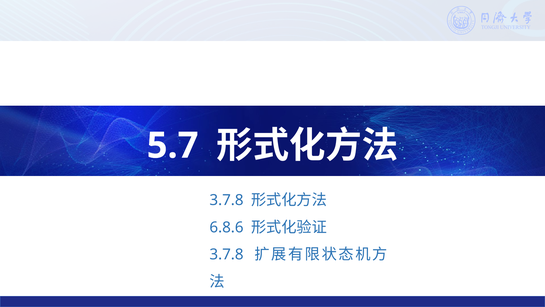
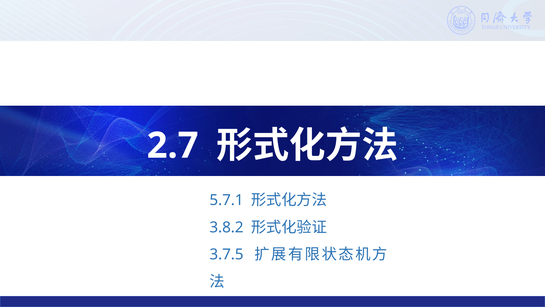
5.7: 5.7 -> 2.7
3.7.8 at (227, 200): 3.7.8 -> 5.7.1
6.8.6: 6.8.6 -> 3.8.2
3.7.8 at (227, 254): 3.7.8 -> 3.7.5
